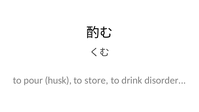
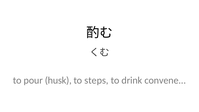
store: store -> steps
disorder: disorder -> convene
